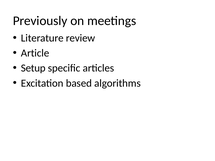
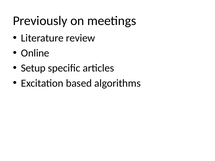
Article: Article -> Online
